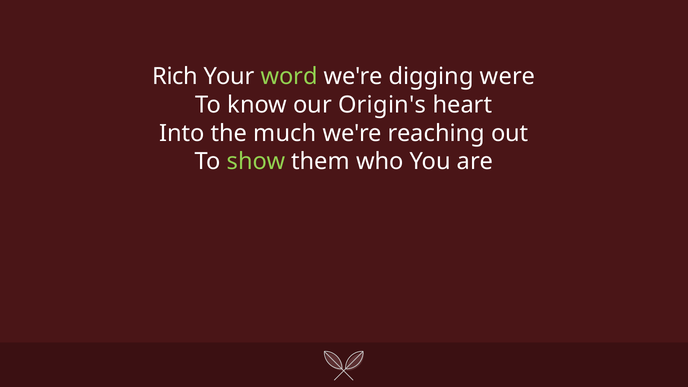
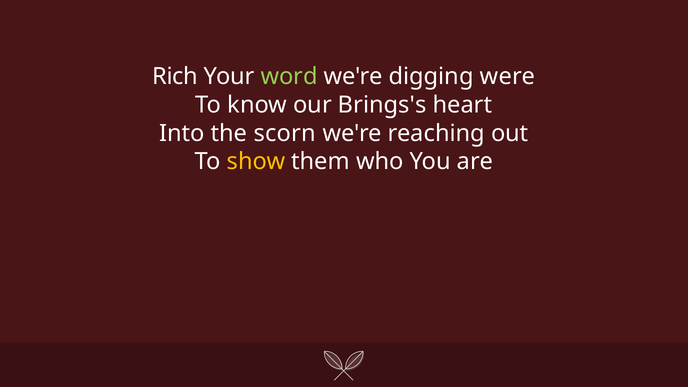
Origin's: Origin's -> Brings's
much: much -> scorn
show colour: light green -> yellow
